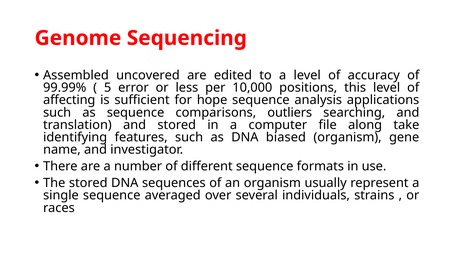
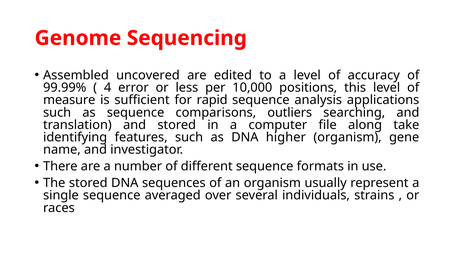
5: 5 -> 4
affecting: affecting -> measure
hope: hope -> rapid
biased: biased -> higher
